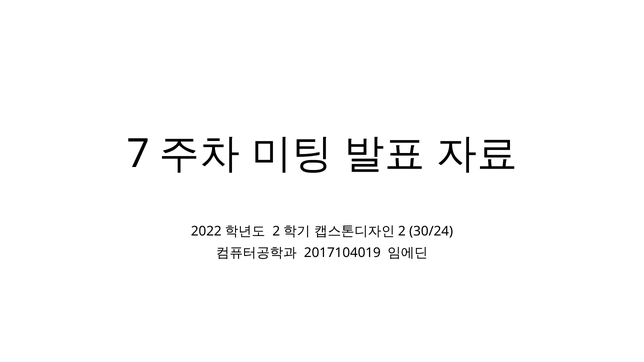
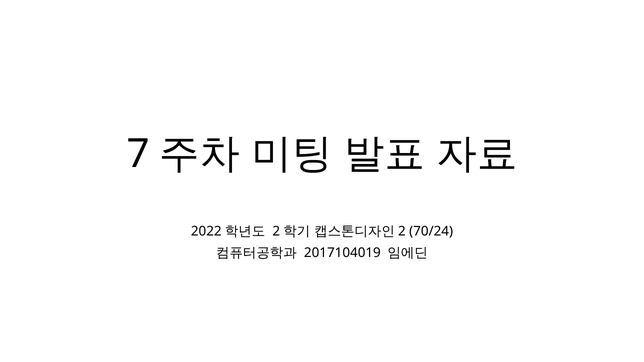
30/24: 30/24 -> 70/24
